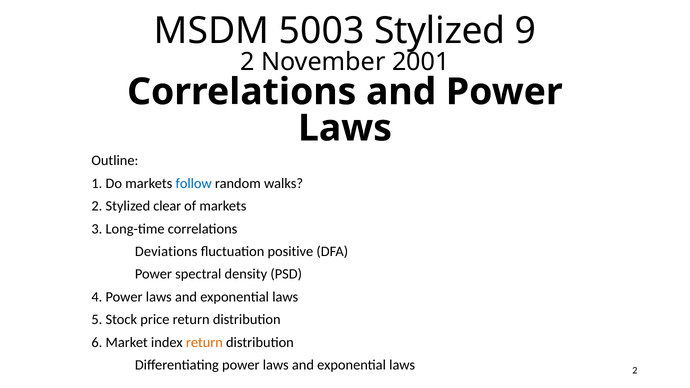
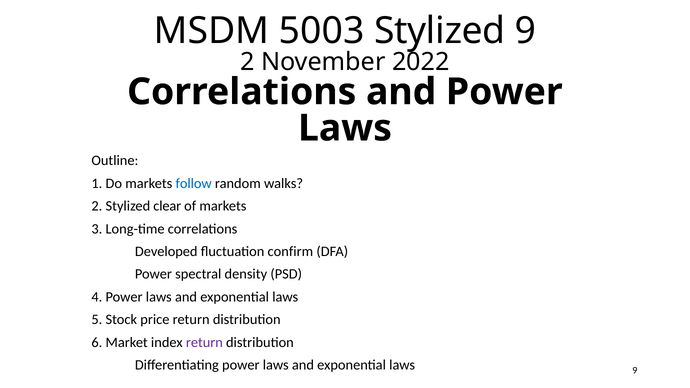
2001: 2001 -> 2022
Deviations: Deviations -> Developed
positive: positive -> confirm
return at (204, 342) colour: orange -> purple
laws 2: 2 -> 9
